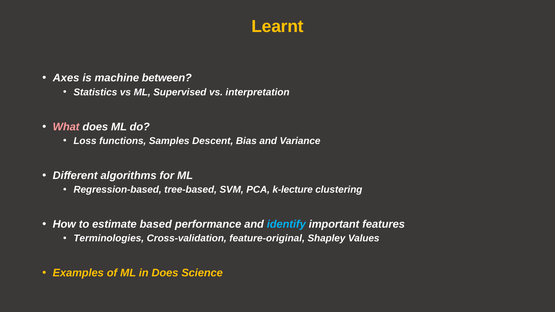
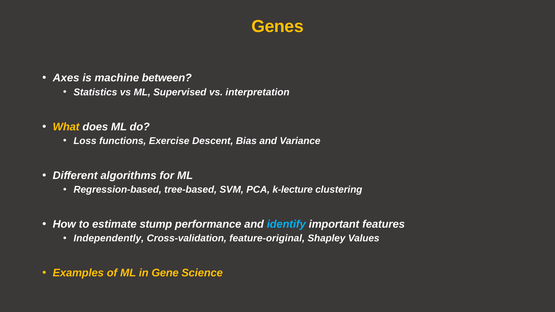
Learnt: Learnt -> Genes
What colour: pink -> yellow
Samples: Samples -> Exercise
based: based -> stump
Terminologies: Terminologies -> Independently
in Does: Does -> Gene
